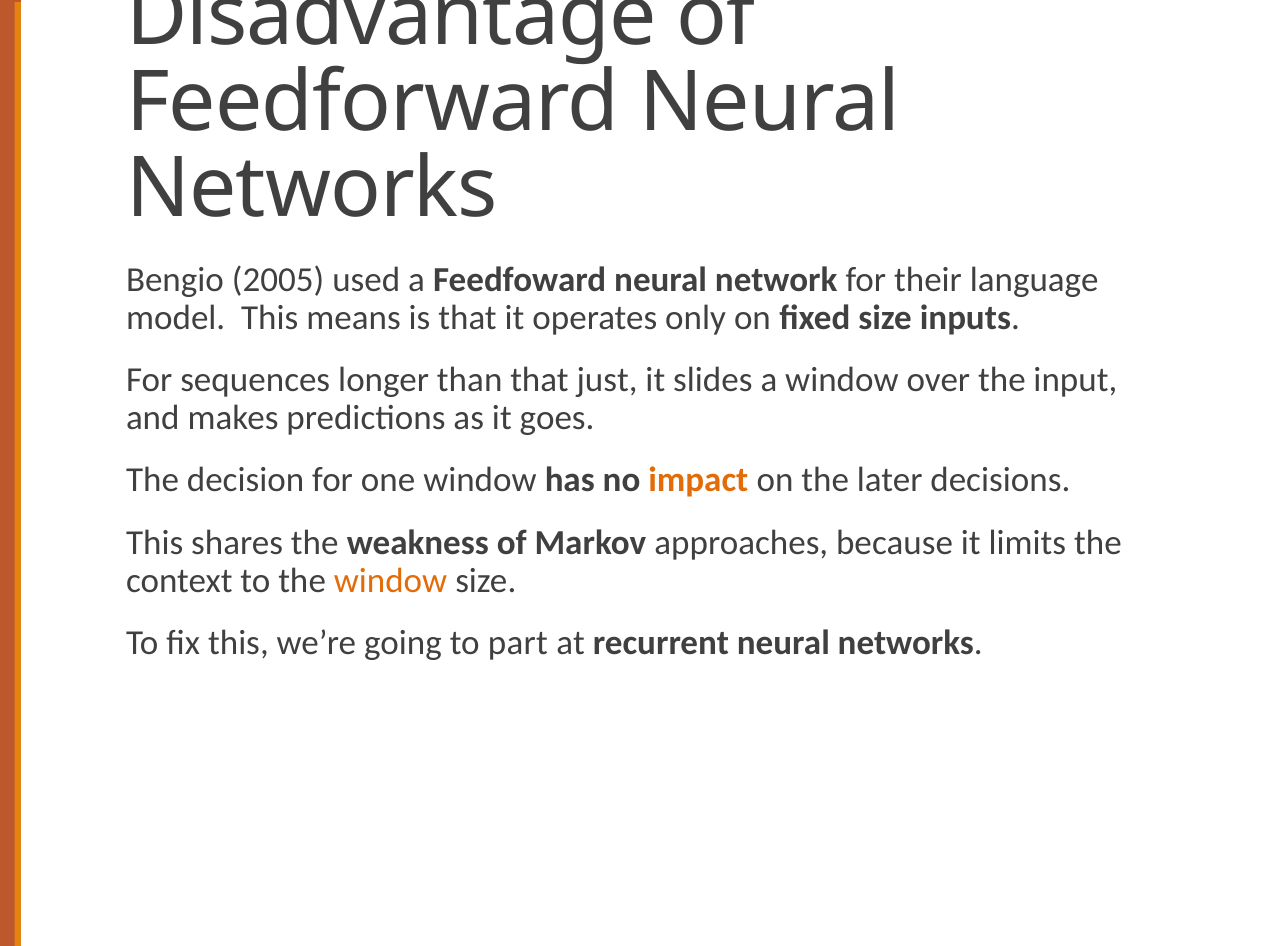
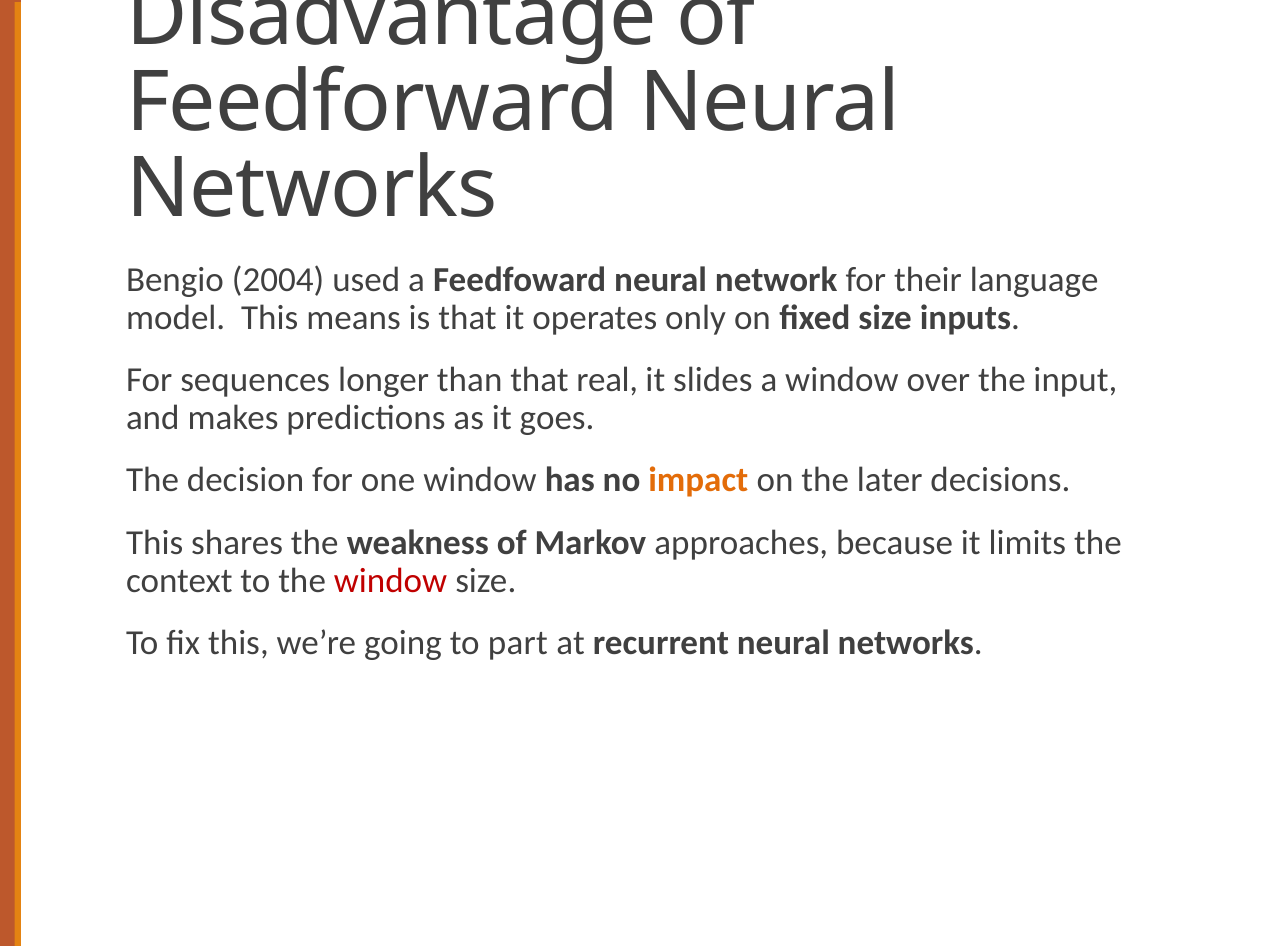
2005: 2005 -> 2004
just: just -> real
window at (391, 580) colour: orange -> red
